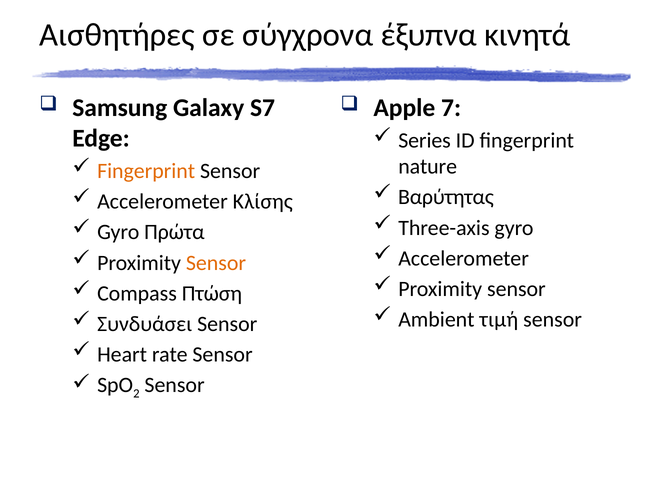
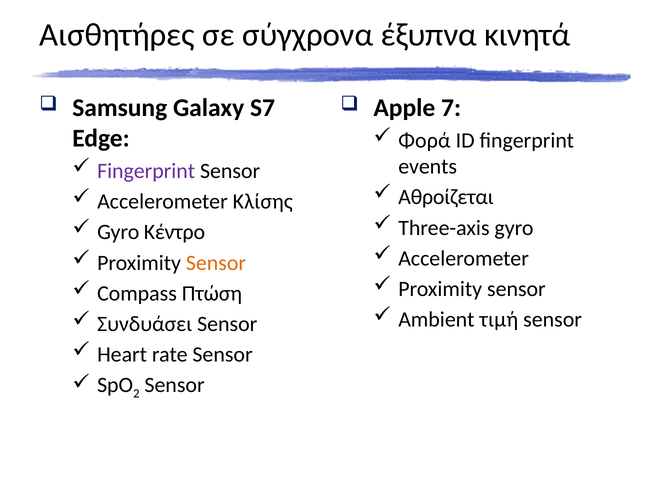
Series: Series -> Φορά
nature: nature -> events
Fingerprint at (146, 171) colour: orange -> purple
Βαρύτητας: Βαρύτητας -> Αθροίζεται
Πρώτα: Πρώτα -> Κέντρο
